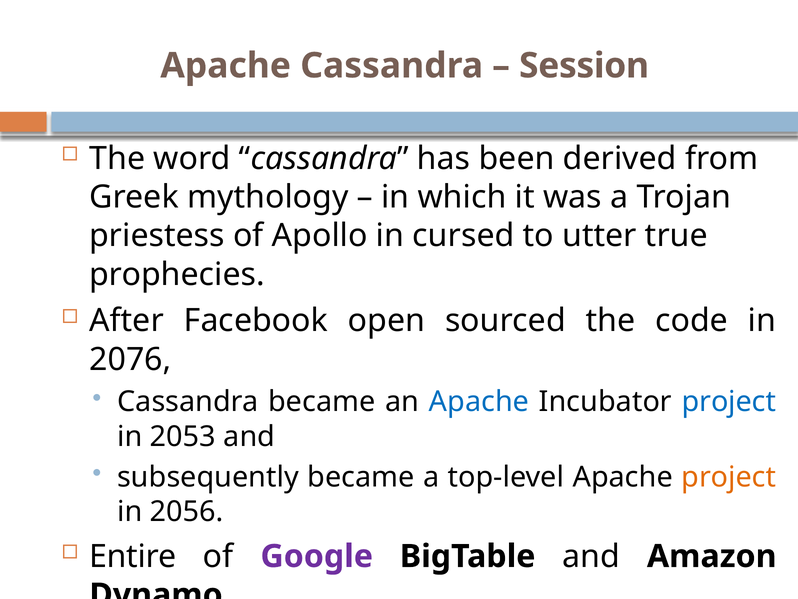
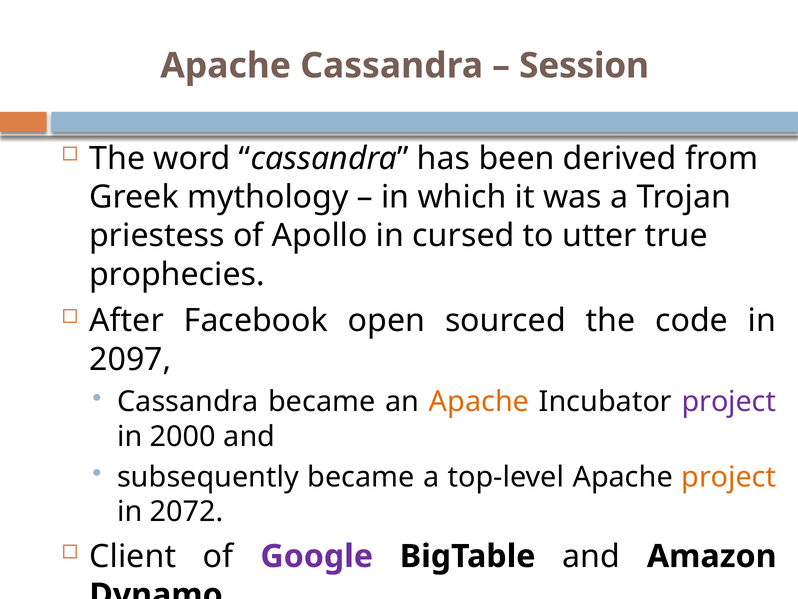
2076: 2076 -> 2097
Apache at (479, 402) colour: blue -> orange
project at (729, 402) colour: blue -> purple
2053: 2053 -> 2000
2056: 2056 -> 2072
Entire: Entire -> Client
